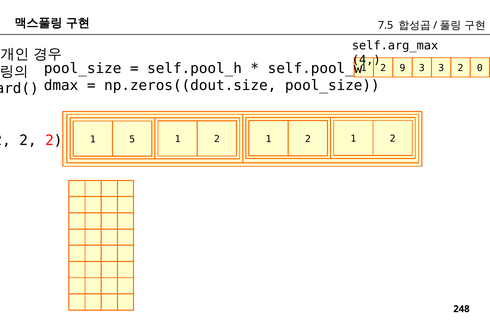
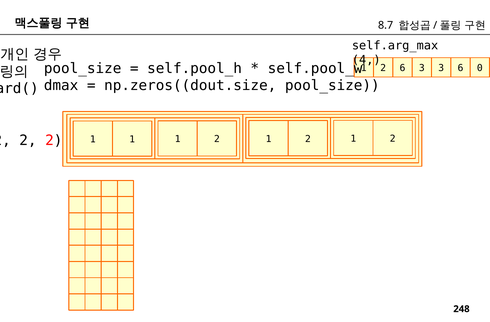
7.5: 7.5 -> 8.7
3 2: 2 -> 6
2 9: 9 -> 6
2 1 5: 5 -> 1
